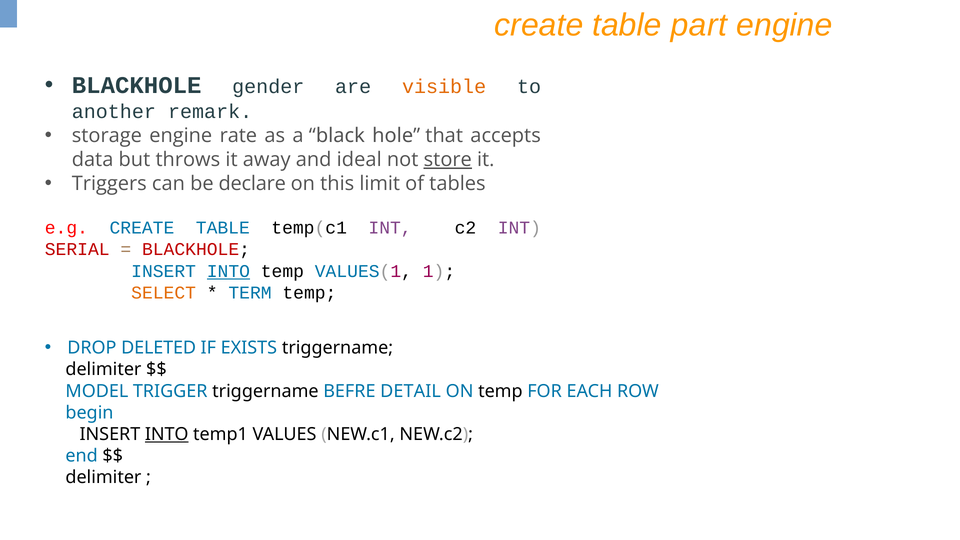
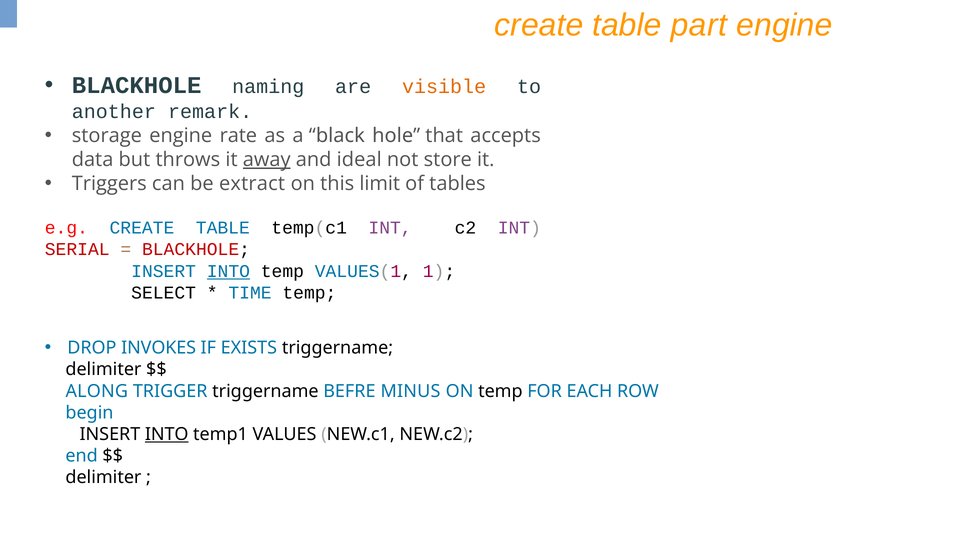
gender: gender -> naming
away underline: none -> present
store underline: present -> none
declare: declare -> extract
SELECT colour: orange -> black
TERM: TERM -> TIME
DELETED: DELETED -> INVOKES
MODEL: MODEL -> ALONG
DETAIL: DETAIL -> MINUS
